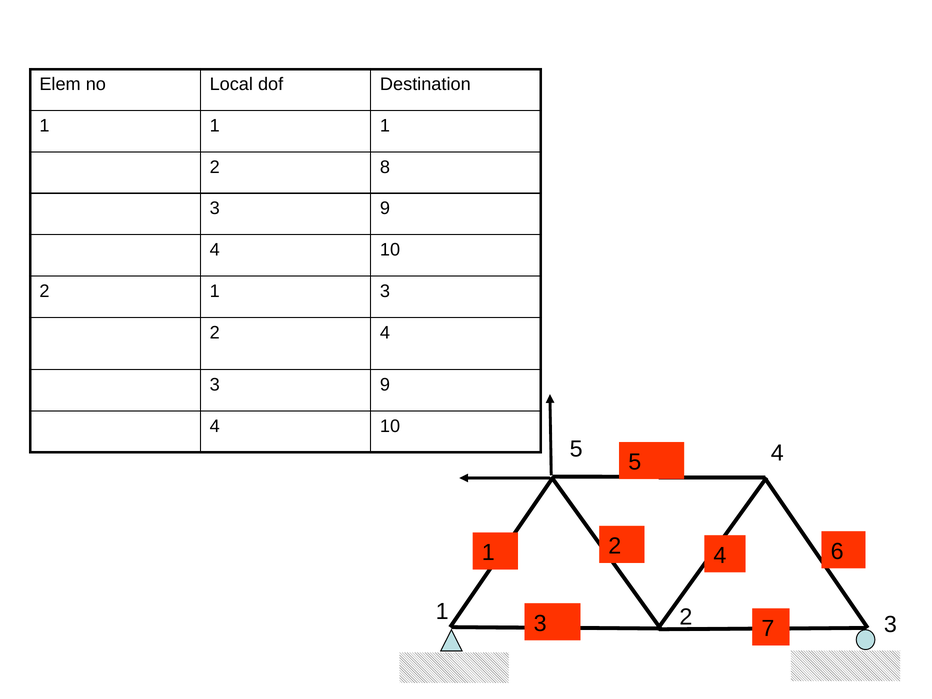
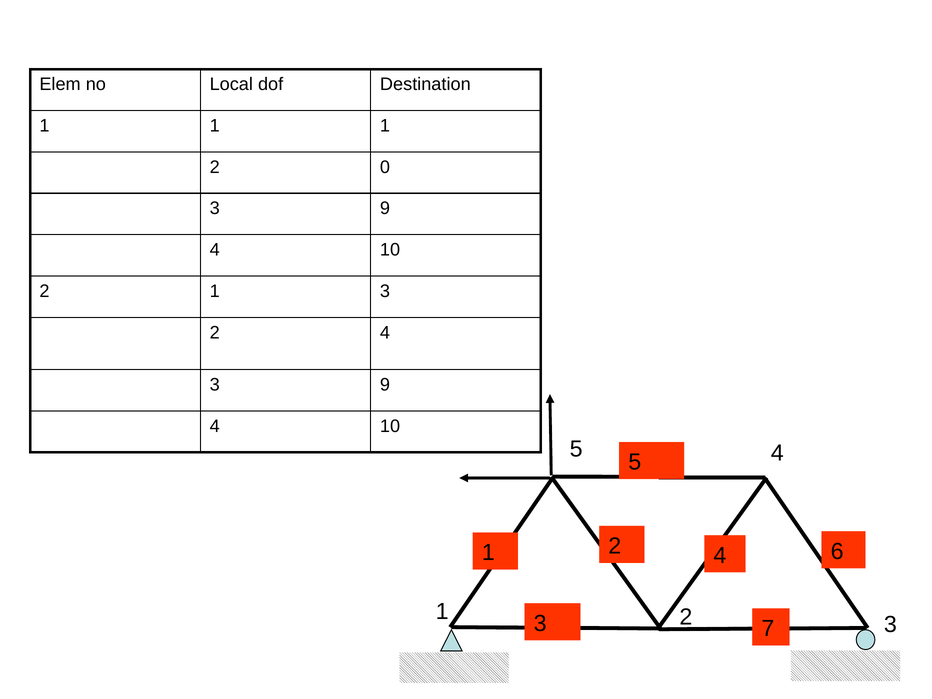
8: 8 -> 0
